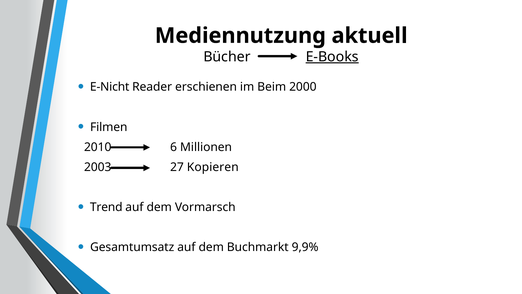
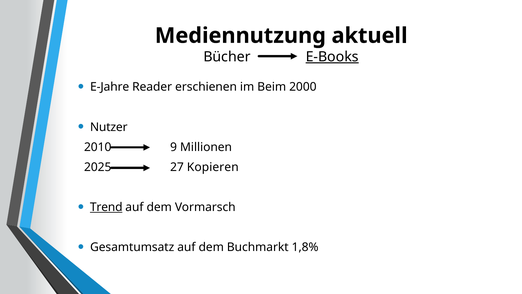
E-Nicht: E-Nicht -> E-Jahre
Filmen: Filmen -> Nutzer
6: 6 -> 9
2003: 2003 -> 2025
Trend underline: none -> present
9,9%: 9,9% -> 1,8%
